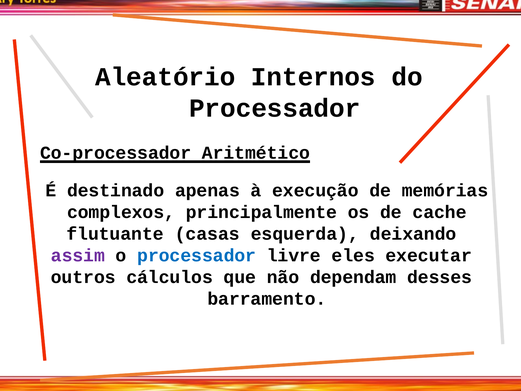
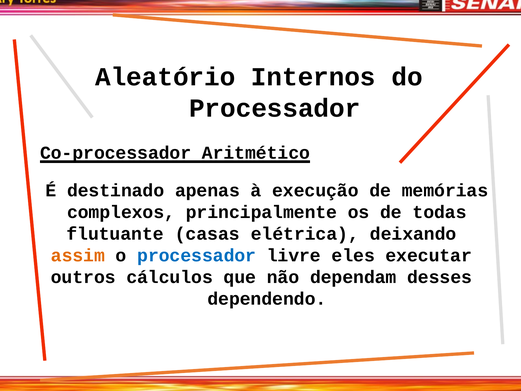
cache: cache -> todas
esquerda: esquerda -> elétrica
assim colour: purple -> orange
barramento: barramento -> dependendo
